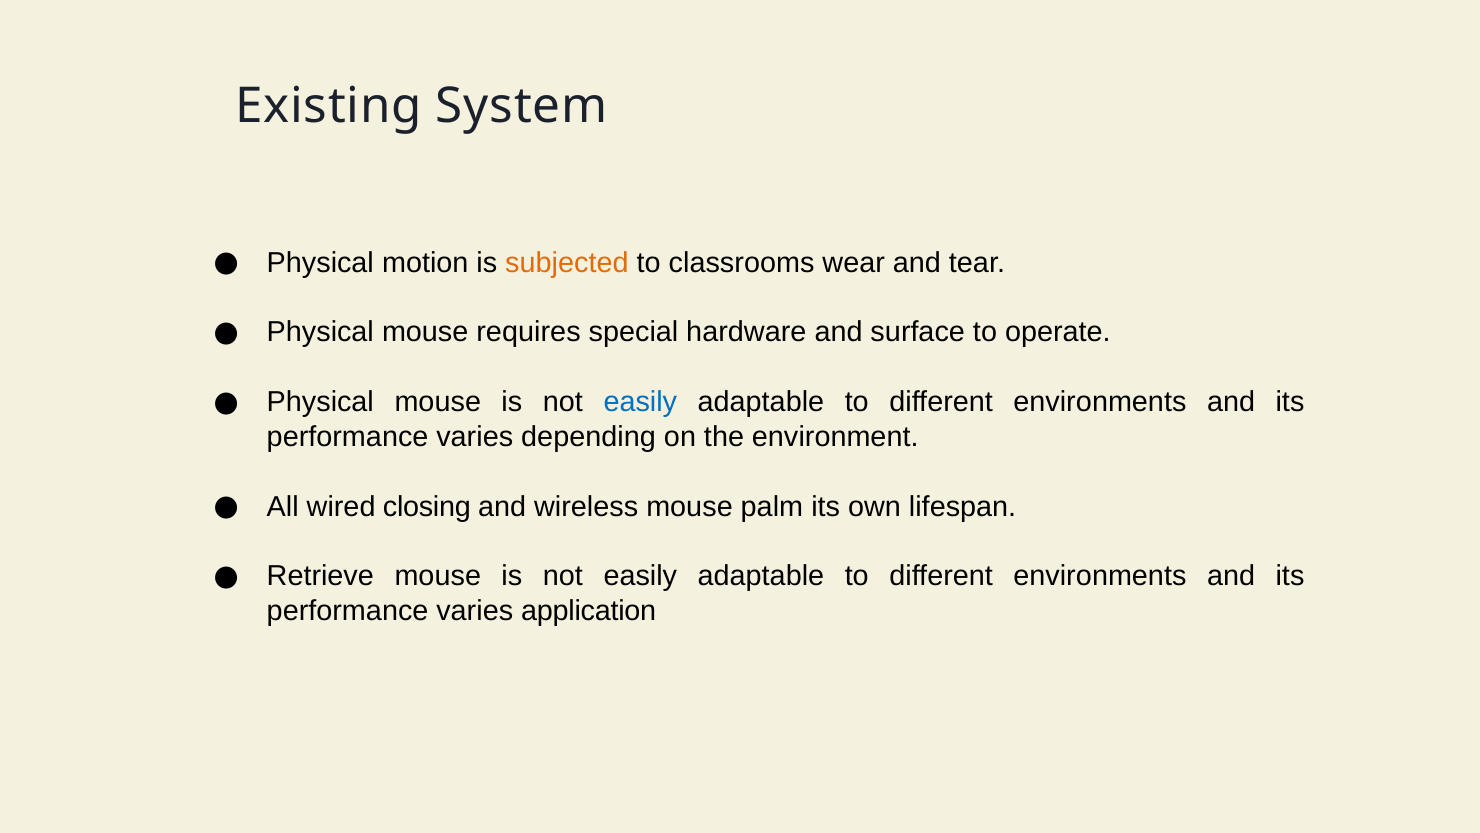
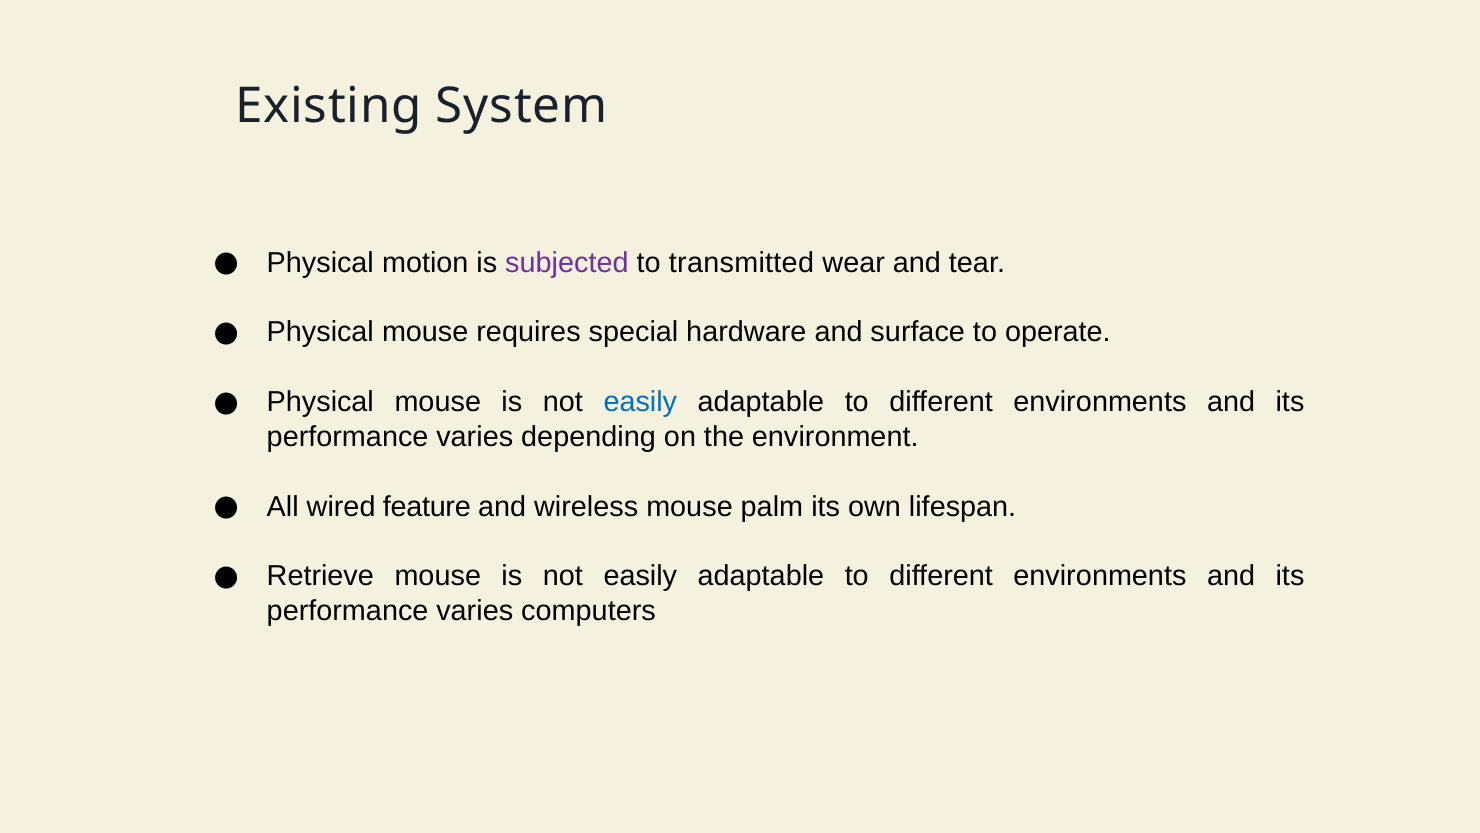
subjected colour: orange -> purple
classrooms: classrooms -> transmitted
closing: closing -> feature
application: application -> computers
